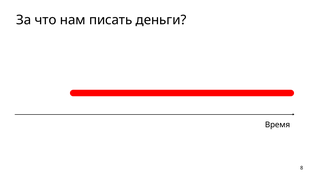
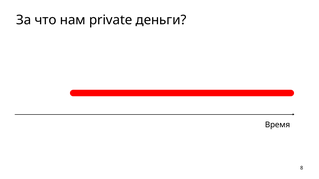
писать: писать -> private
